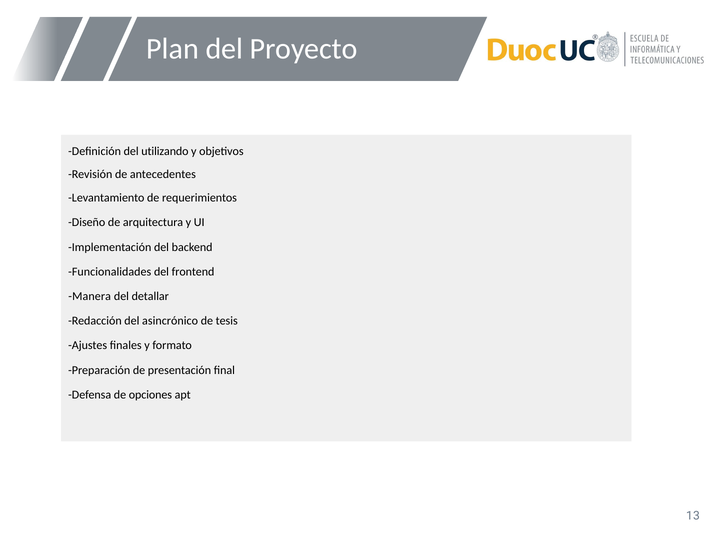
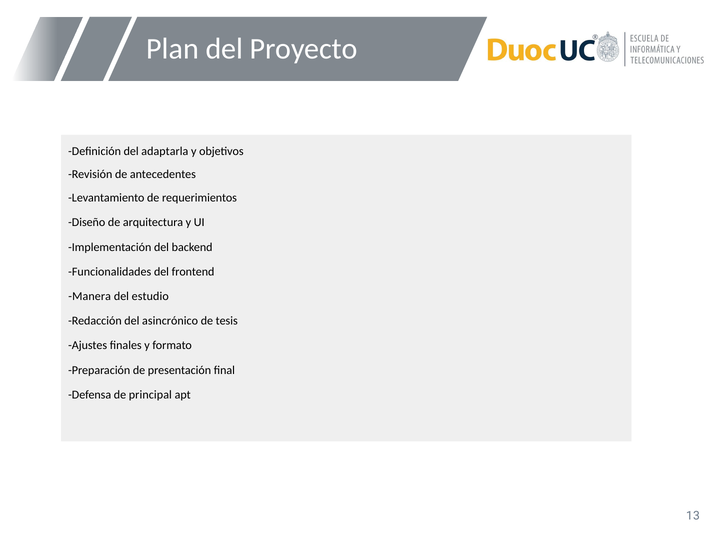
utilizando: utilizando -> adaptarla
detallar: detallar -> estudio
opciones: opciones -> principal
